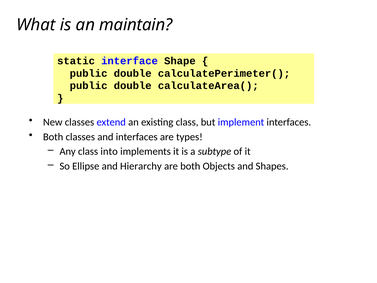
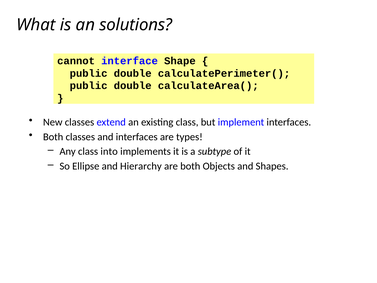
maintain: maintain -> solutions
static: static -> cannot
